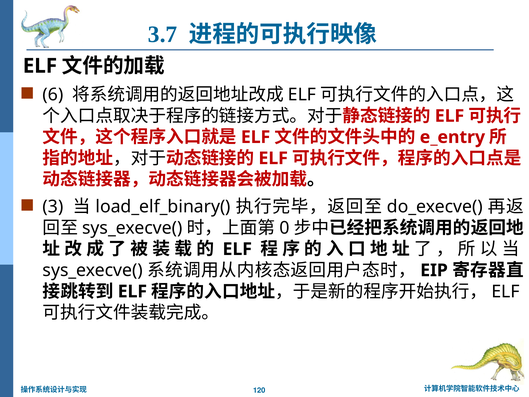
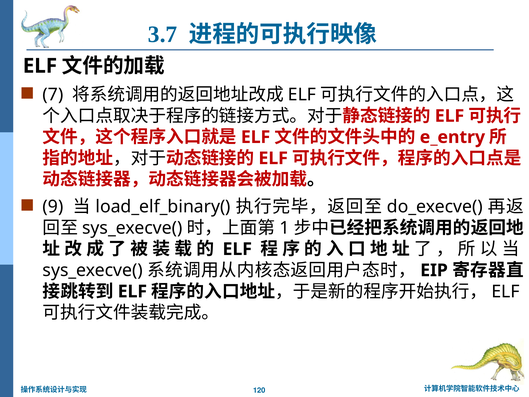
6: 6 -> 7
3: 3 -> 9
0: 0 -> 1
